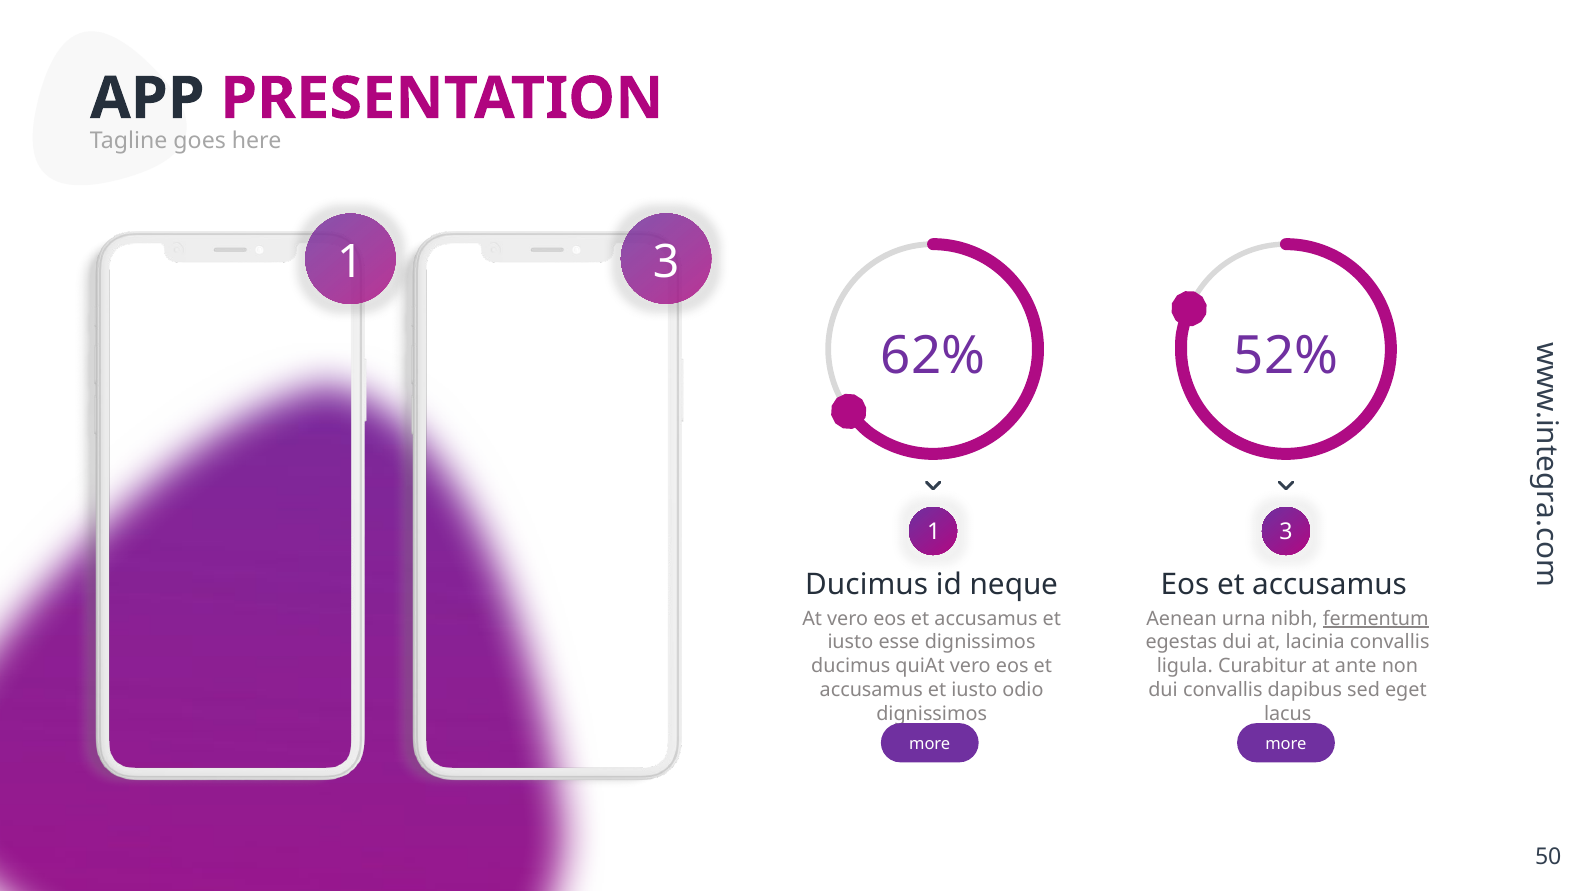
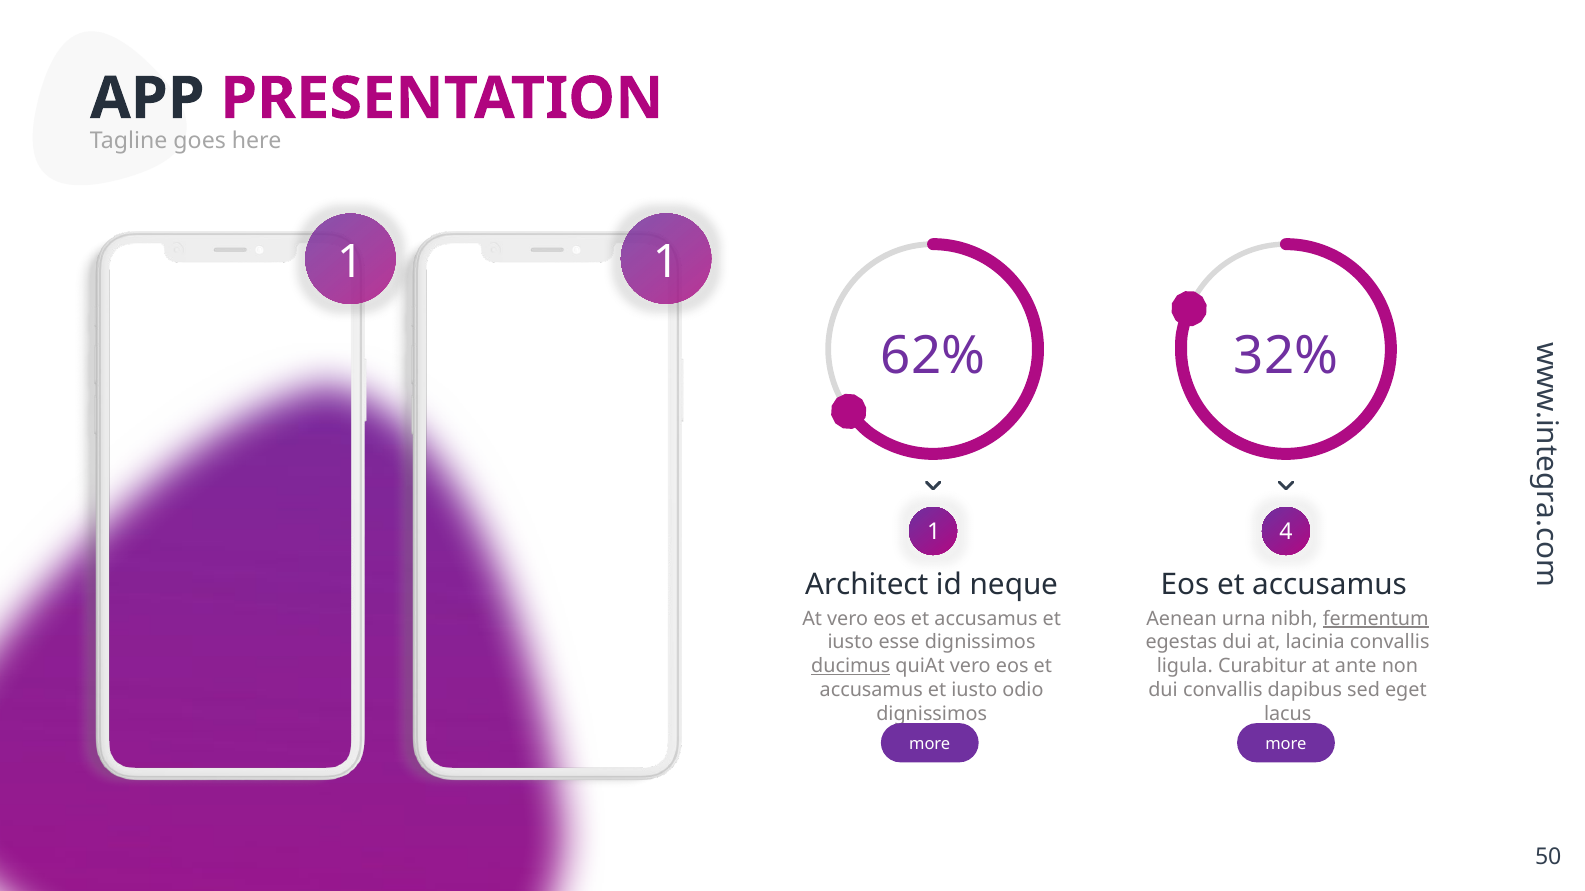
3 at (666, 262): 3 -> 1
52%: 52% -> 32%
3 at (1286, 532): 3 -> 4
Ducimus at (867, 586): Ducimus -> Architect
ducimus at (851, 666) underline: none -> present
